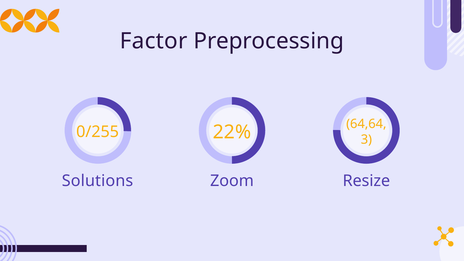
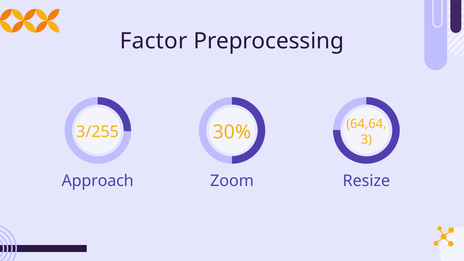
22%: 22% -> 30%
0/255: 0/255 -> 3/255
Solutions: Solutions -> Approach
